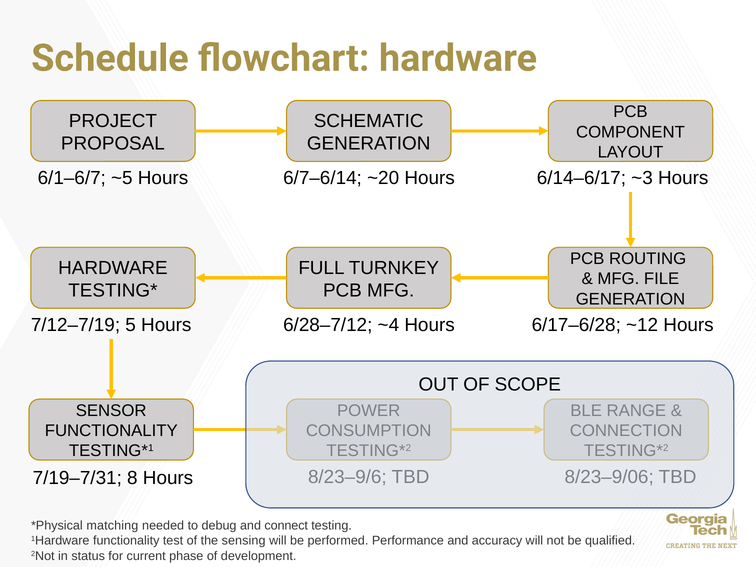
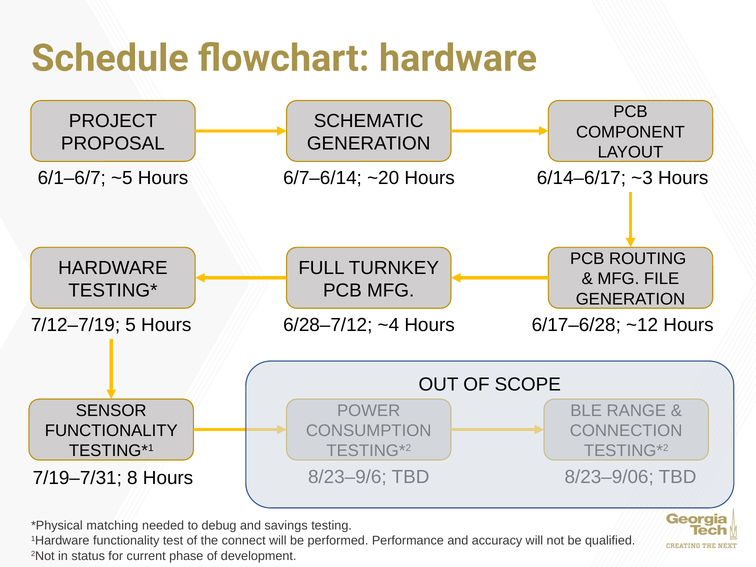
connect: connect -> savings
sensing: sensing -> connect
